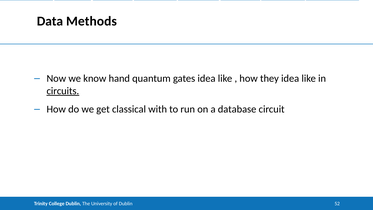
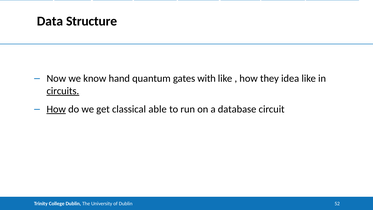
Methods: Methods -> Structure
gates idea: idea -> with
How at (56, 109) underline: none -> present
with: with -> able
